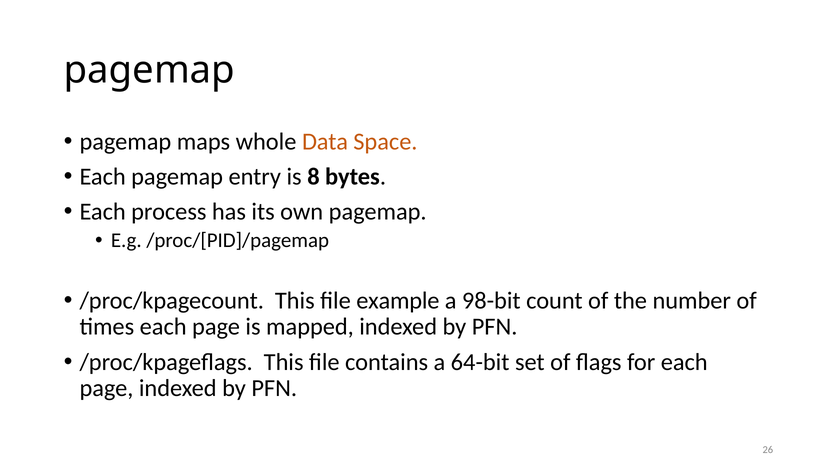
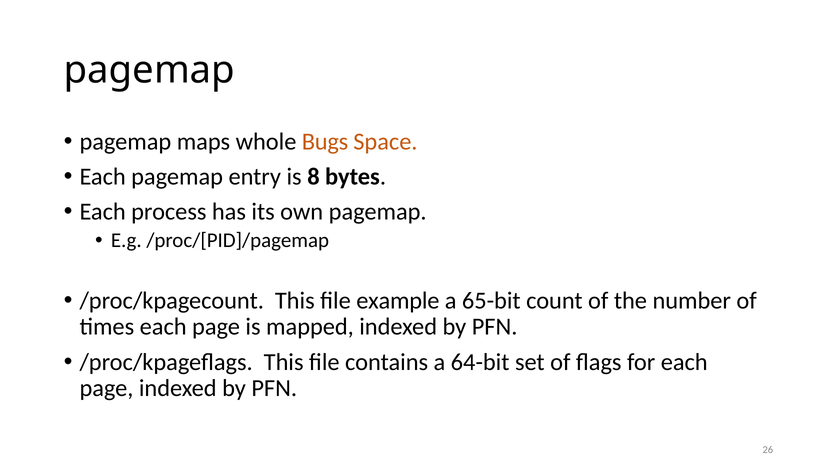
Data: Data -> Bugs
98-bit: 98-bit -> 65-bit
